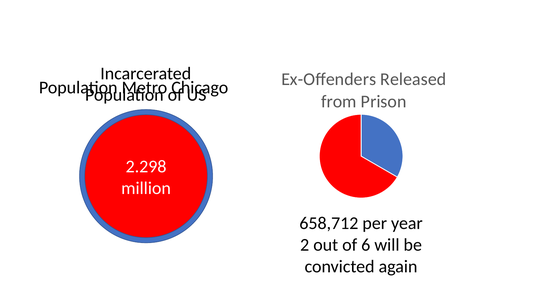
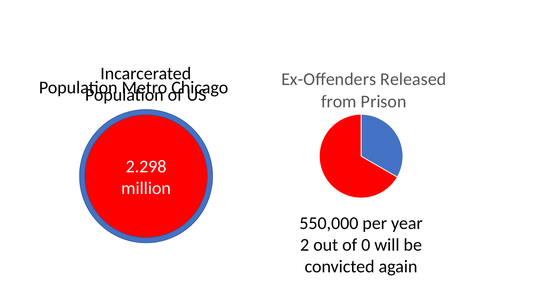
658,712: 658,712 -> 550,000
6: 6 -> 0
